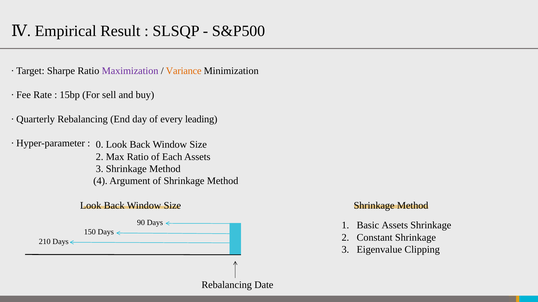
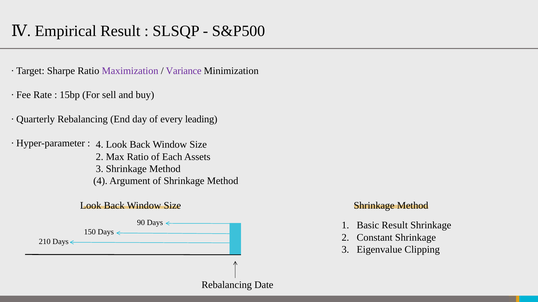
Variance colour: orange -> purple
0 at (100, 145): 0 -> 4
Basic Assets: Assets -> Result
